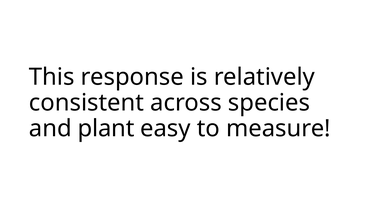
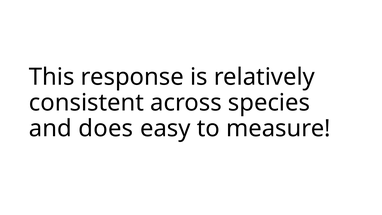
plant: plant -> does
